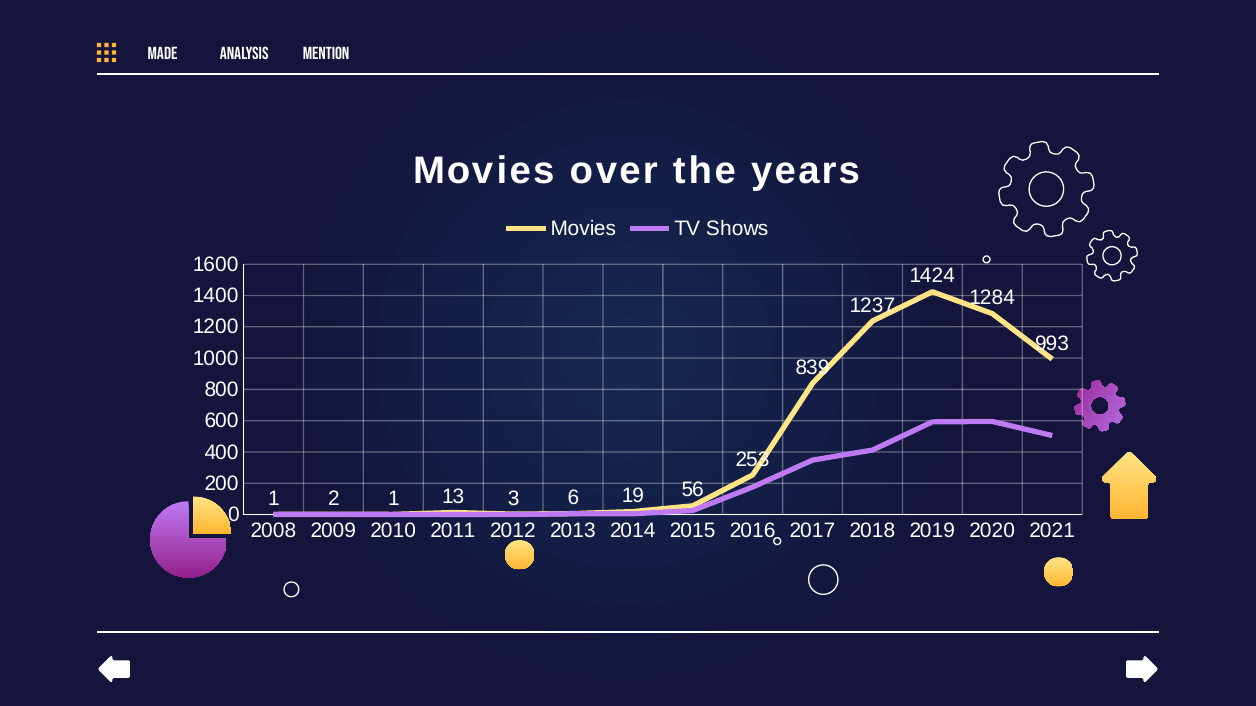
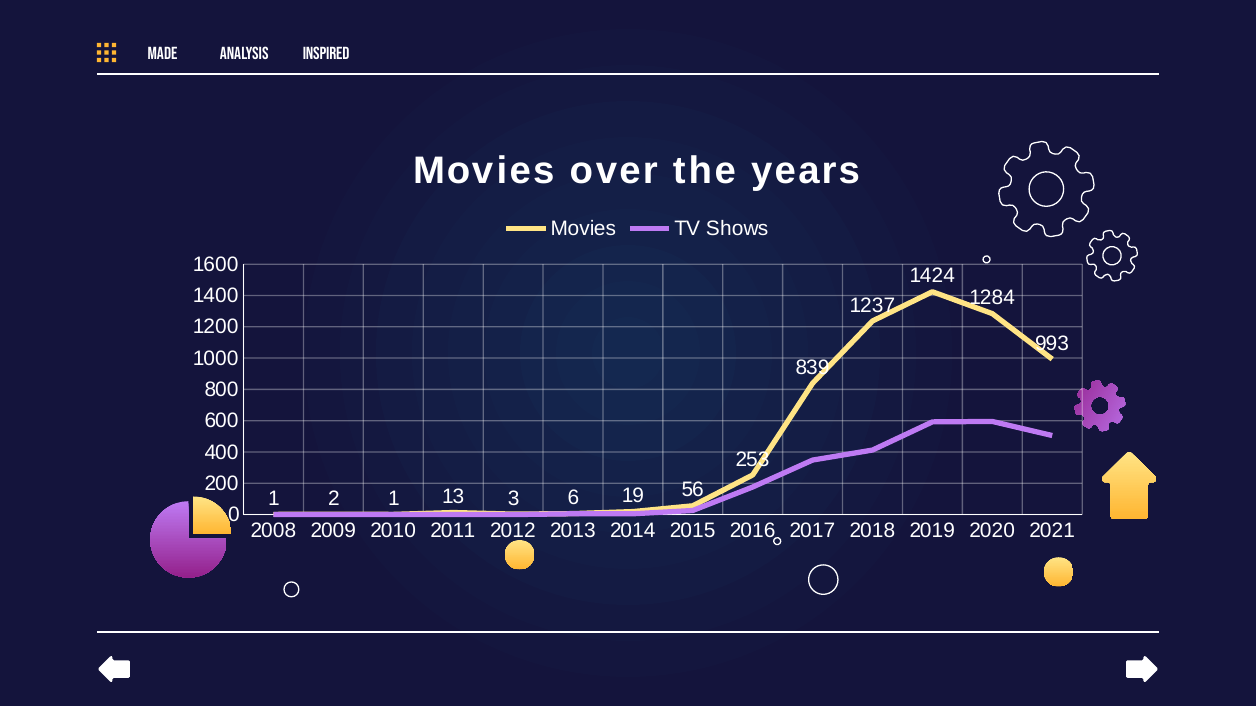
MENTION: MENTION -> INSPIRED
